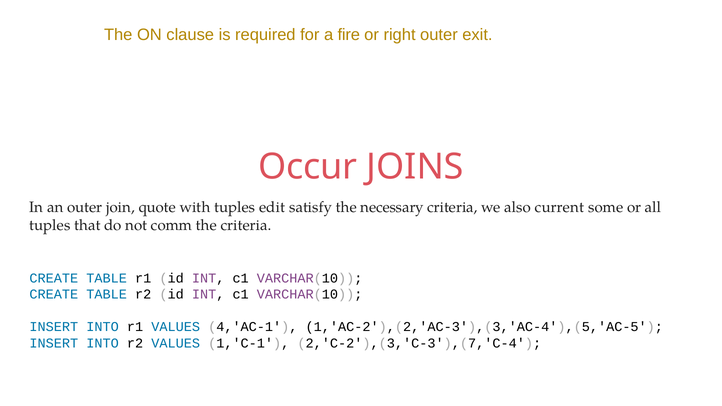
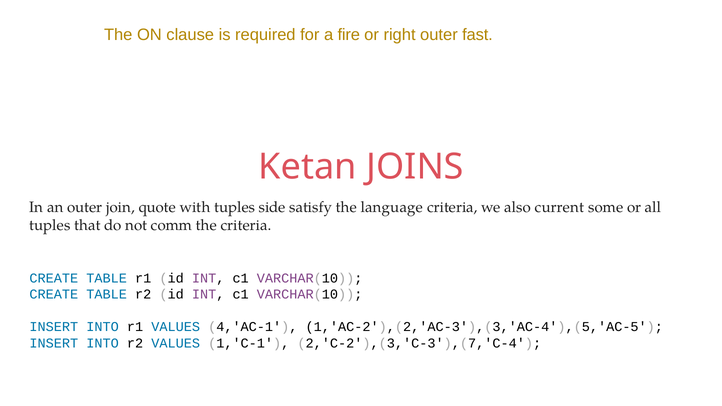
exit: exit -> fast
Occur: Occur -> Ketan
edit: edit -> side
necessary: necessary -> language
